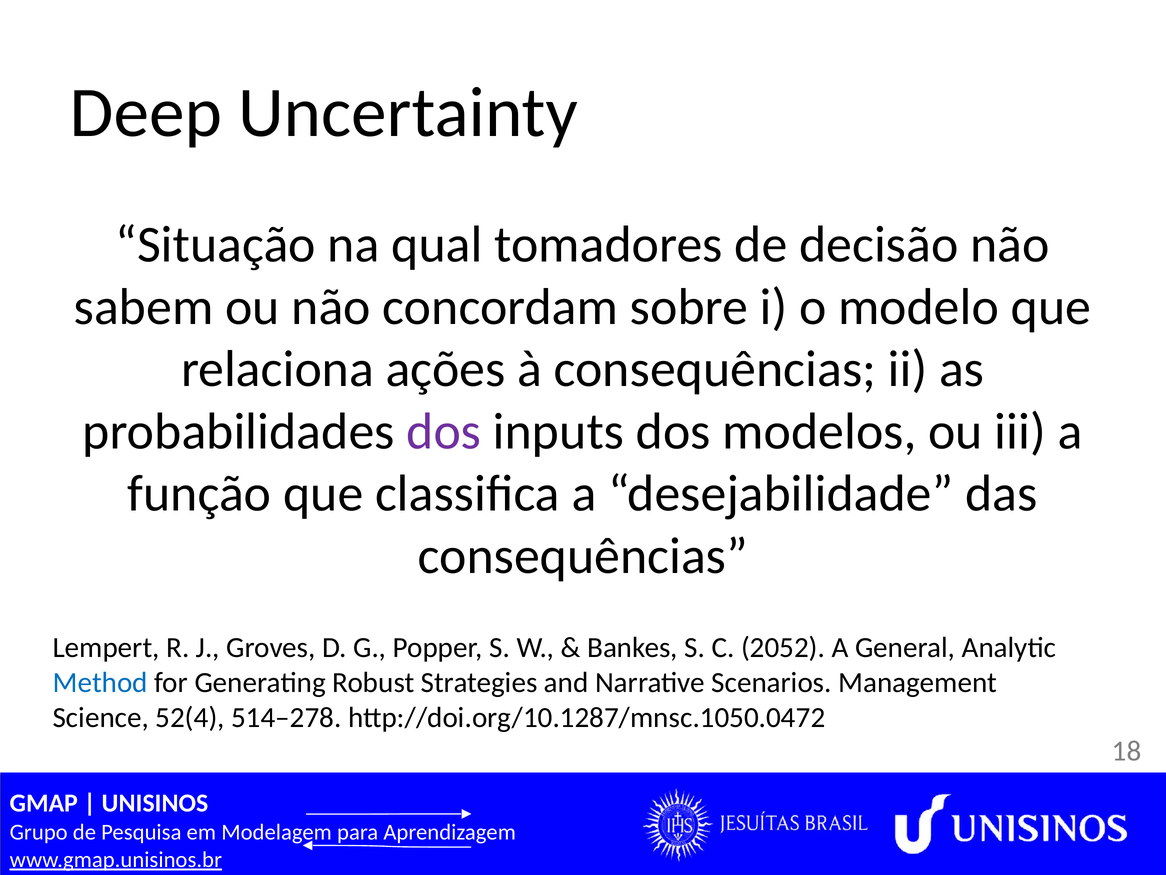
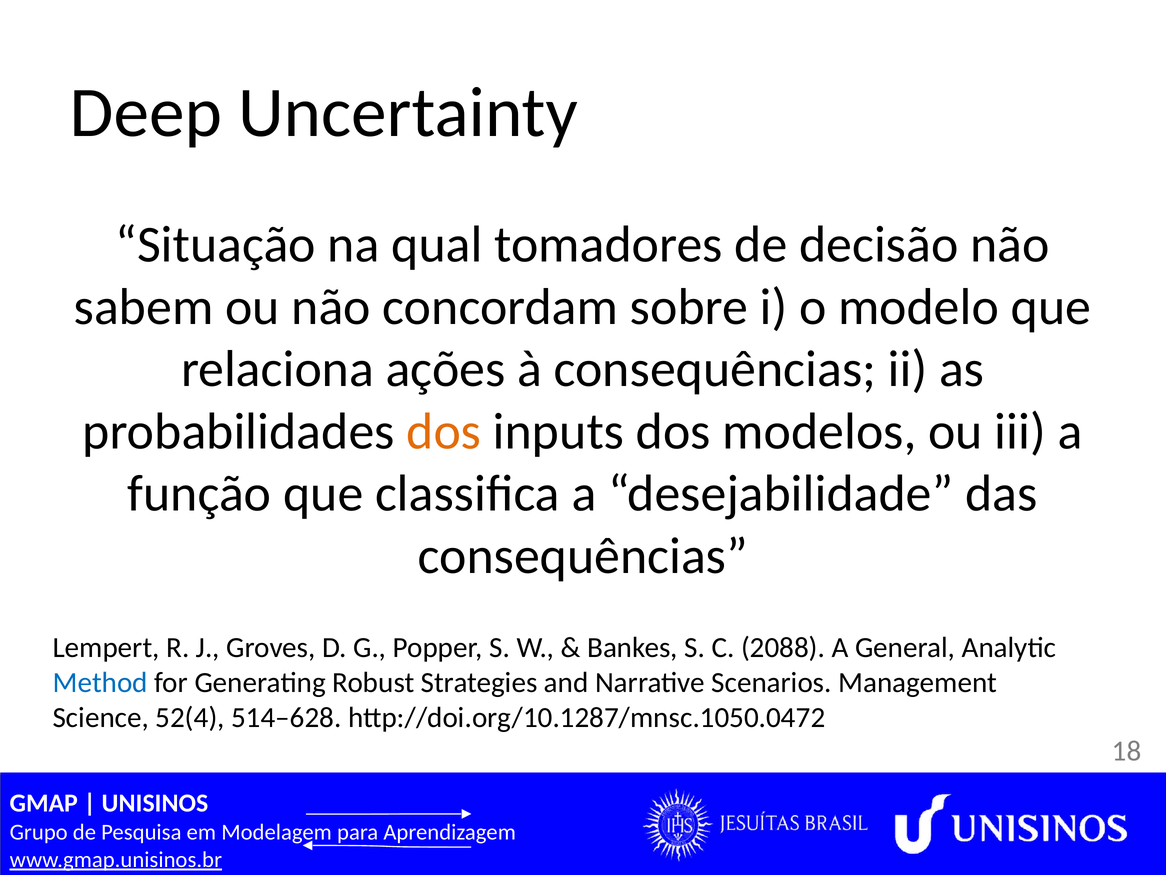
dos at (444, 431) colour: purple -> orange
2052: 2052 -> 2088
514–278: 514–278 -> 514–628
